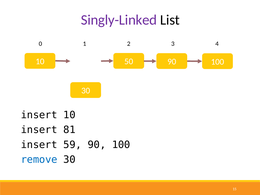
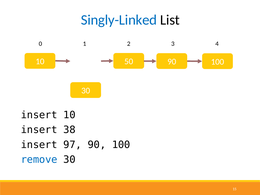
Singly-Linked colour: purple -> blue
81: 81 -> 38
59: 59 -> 97
